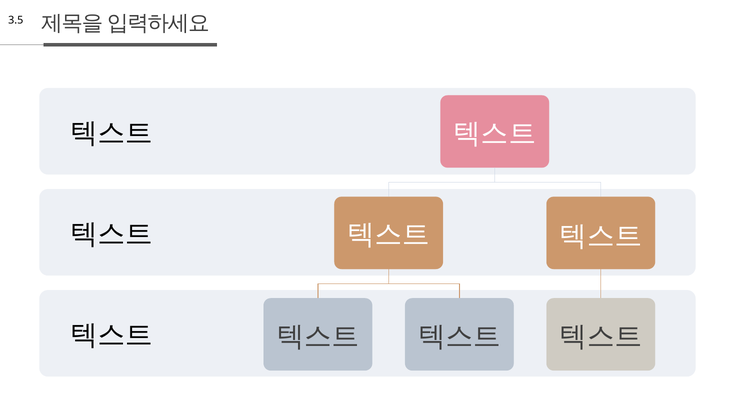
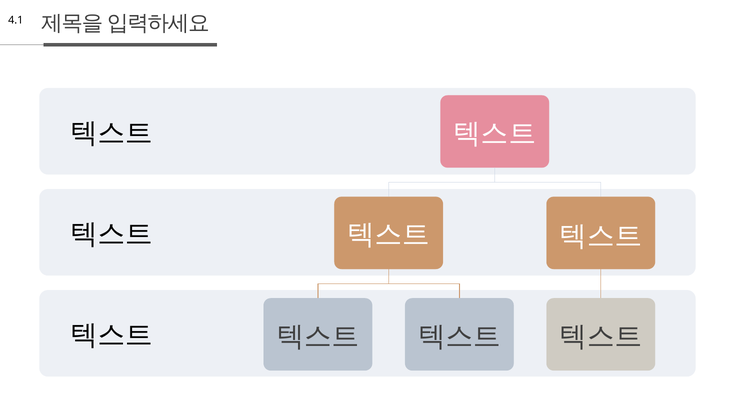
3.5: 3.5 -> 4.1
